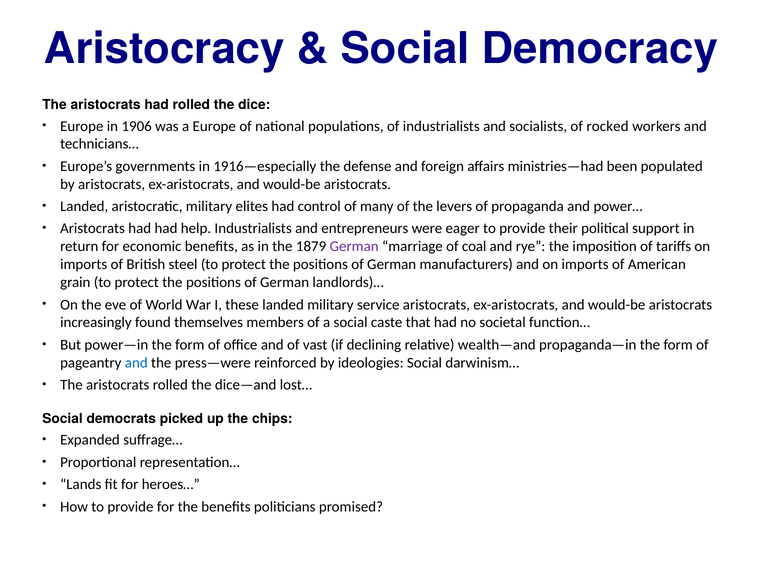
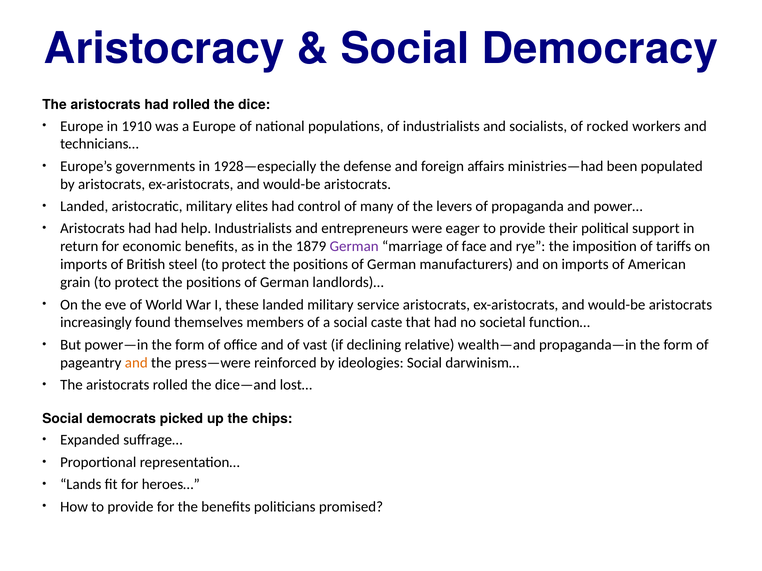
1906: 1906 -> 1910
1916—especially: 1916—especially -> 1928—especially
coal: coal -> face
and at (136, 363) colour: blue -> orange
